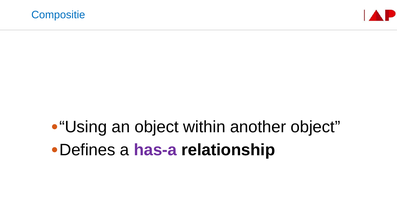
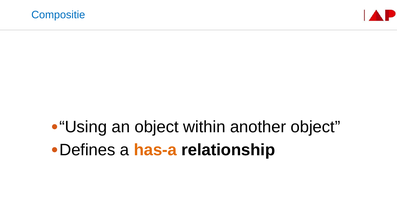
has-a colour: purple -> orange
